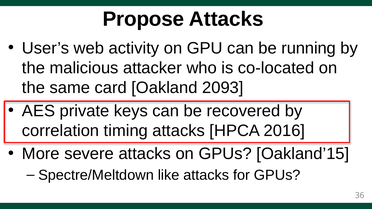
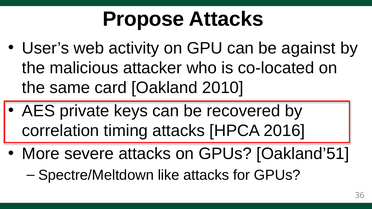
running: running -> against
2093: 2093 -> 2010
Oakland’15: Oakland’15 -> Oakland’51
